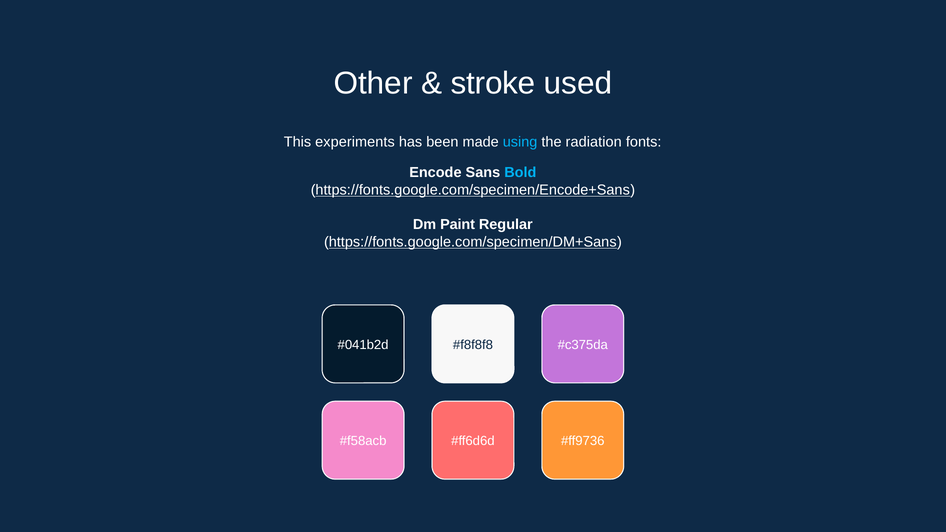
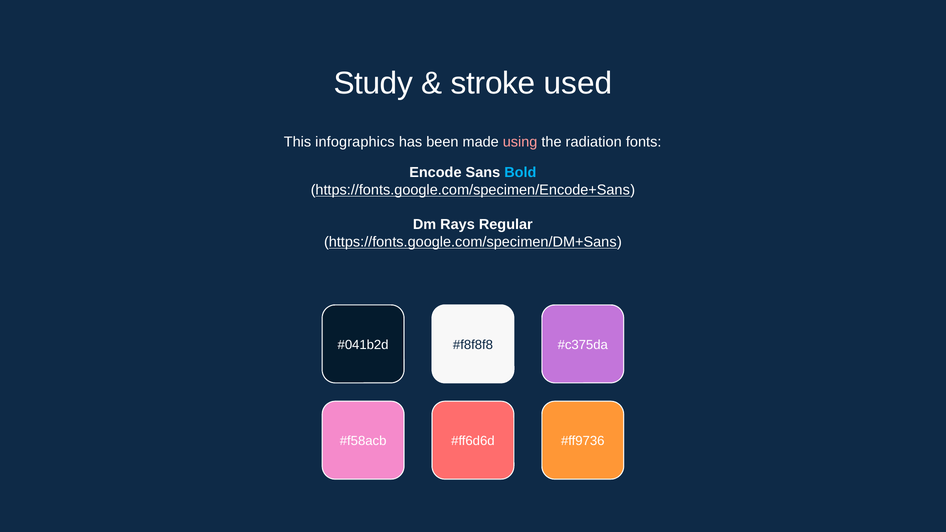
Other: Other -> Study
experiments: experiments -> infographics
using colour: light blue -> pink
Paint: Paint -> Rays
